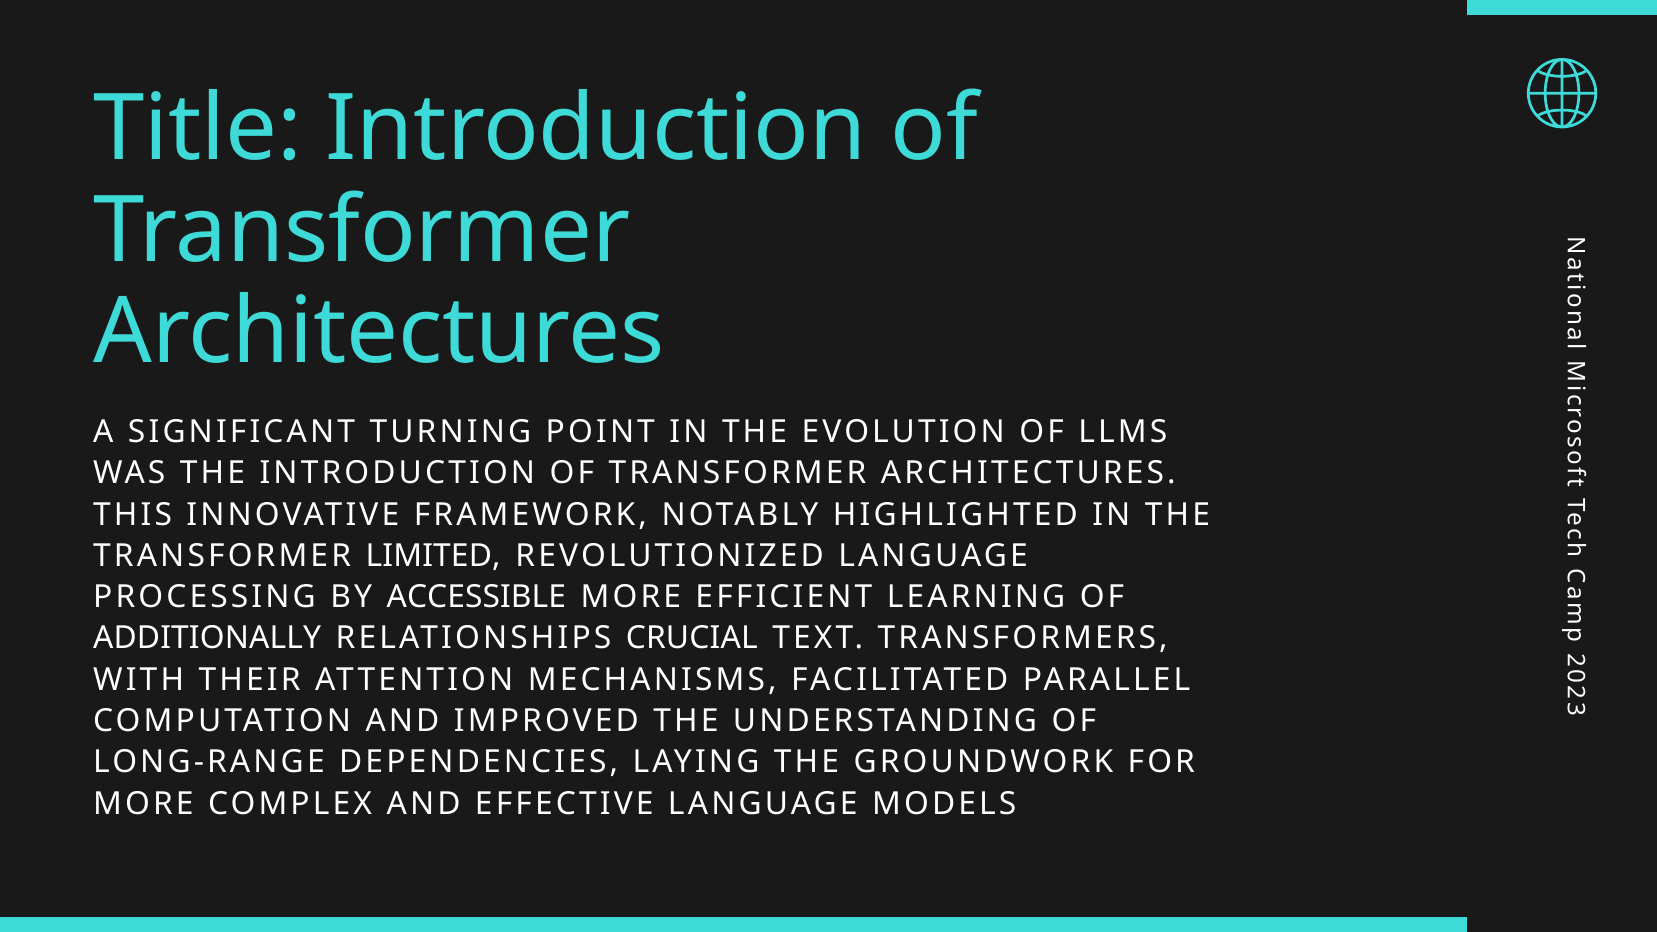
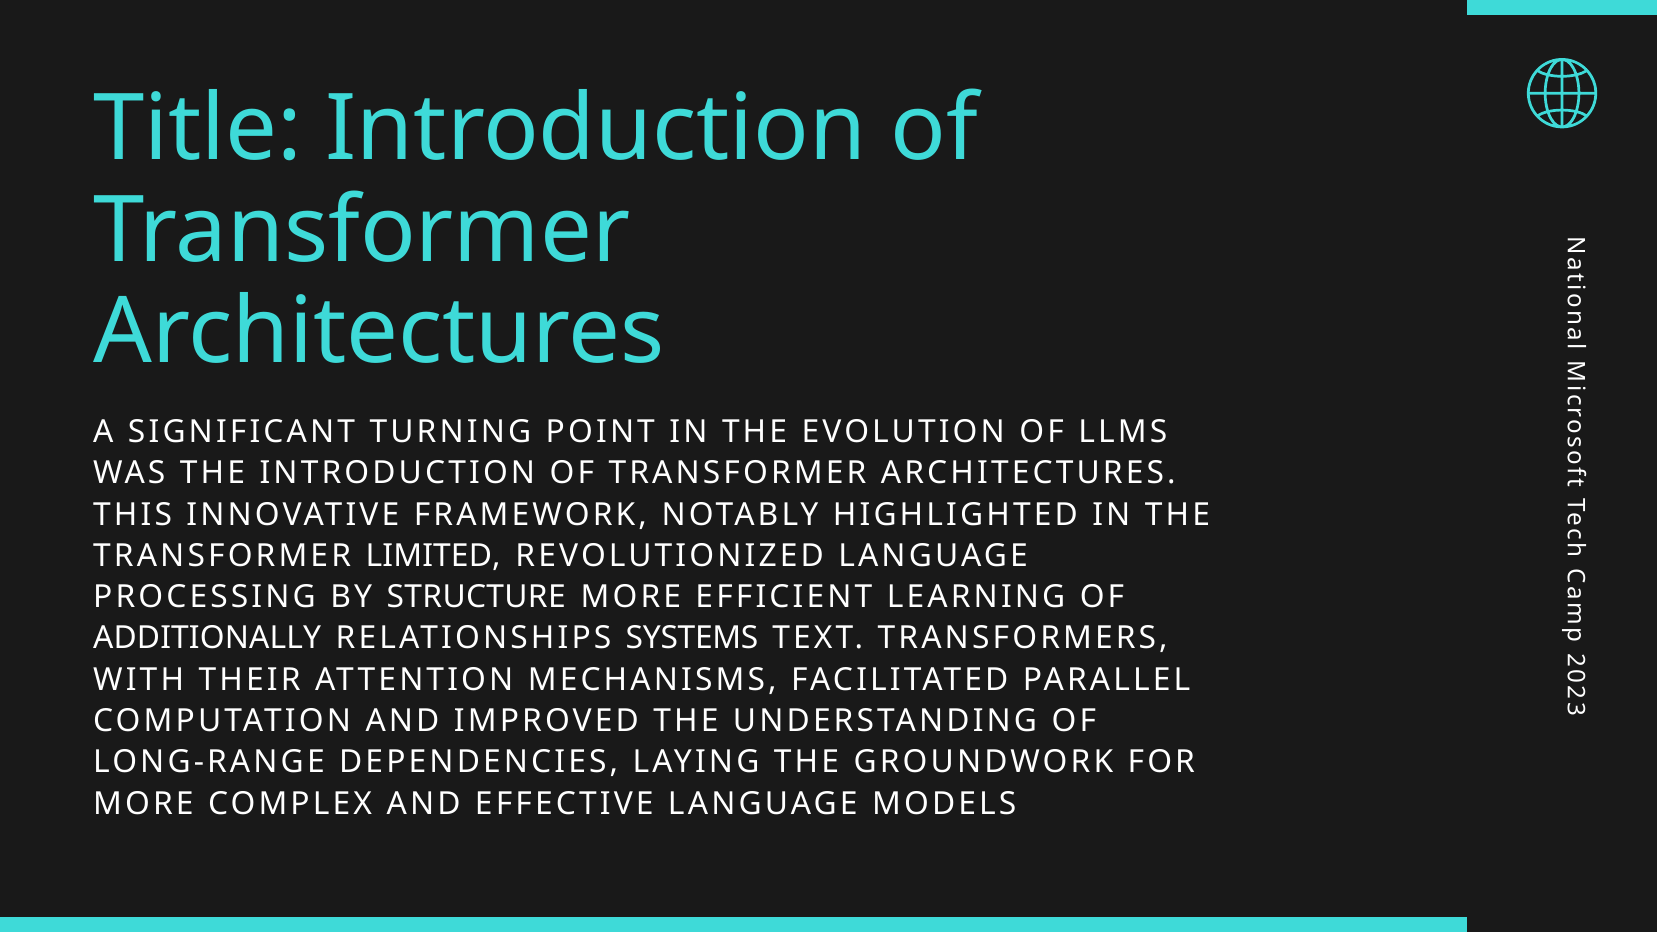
ACCESSIBLE: ACCESSIBLE -> STRUCTURE
CRUCIAL: CRUCIAL -> SYSTEMS
